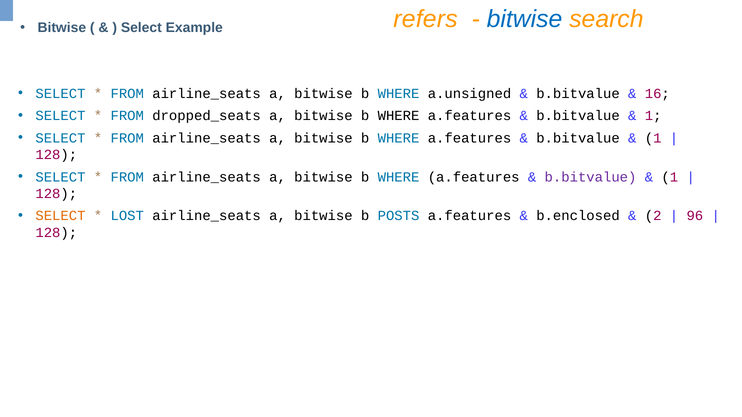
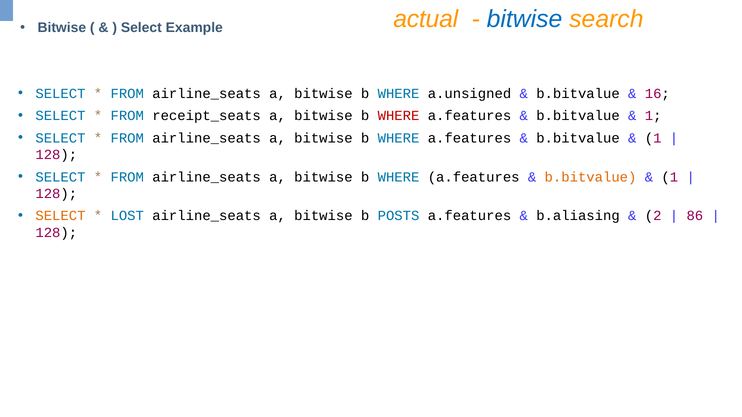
refers: refers -> actual
dropped_seats: dropped_seats -> receipt_seats
WHERE at (399, 116) colour: black -> red
b.bitvalue at (591, 177) colour: purple -> orange
b.enclosed: b.enclosed -> b.aliasing
96: 96 -> 86
